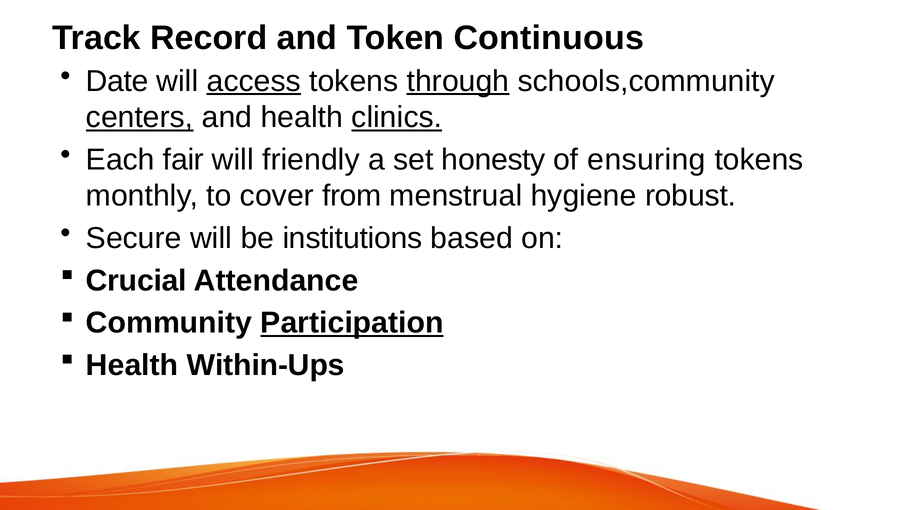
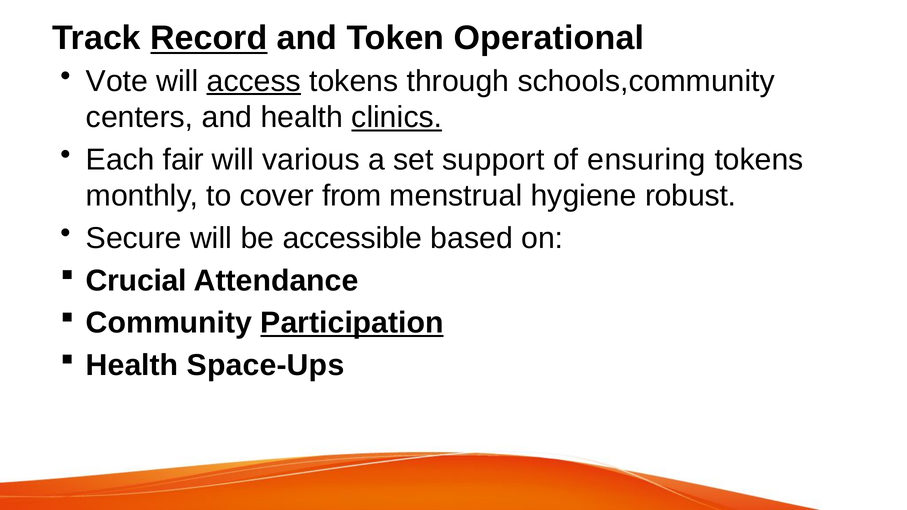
Record underline: none -> present
Continuous: Continuous -> Operational
Date: Date -> Vote
through underline: present -> none
centers underline: present -> none
friendly: friendly -> various
honesty: honesty -> support
institutions: institutions -> accessible
Within-Ups: Within-Ups -> Space-Ups
